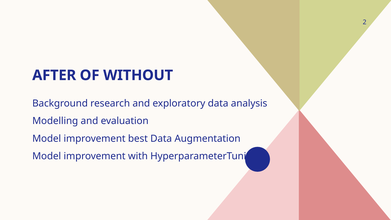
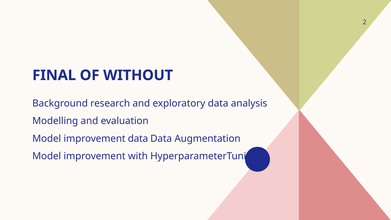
AFTER: AFTER -> FINAL
improvement best: best -> data
